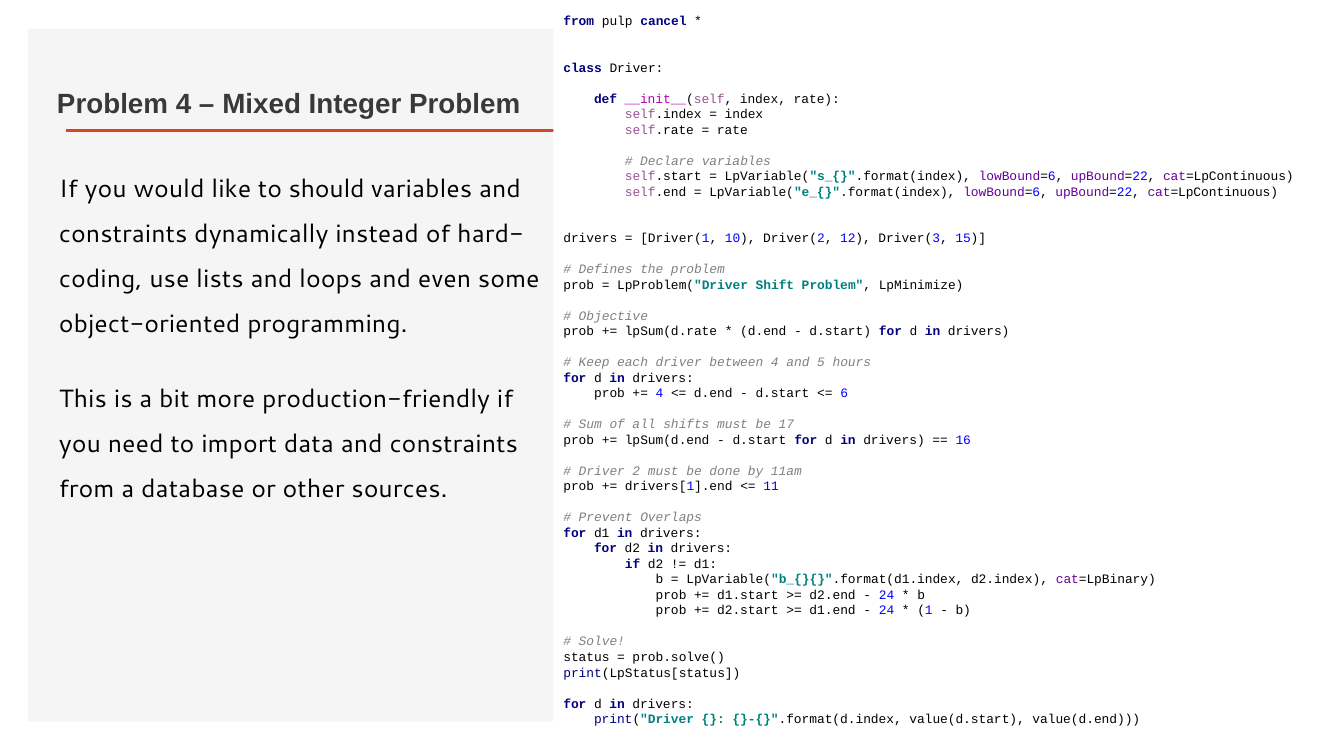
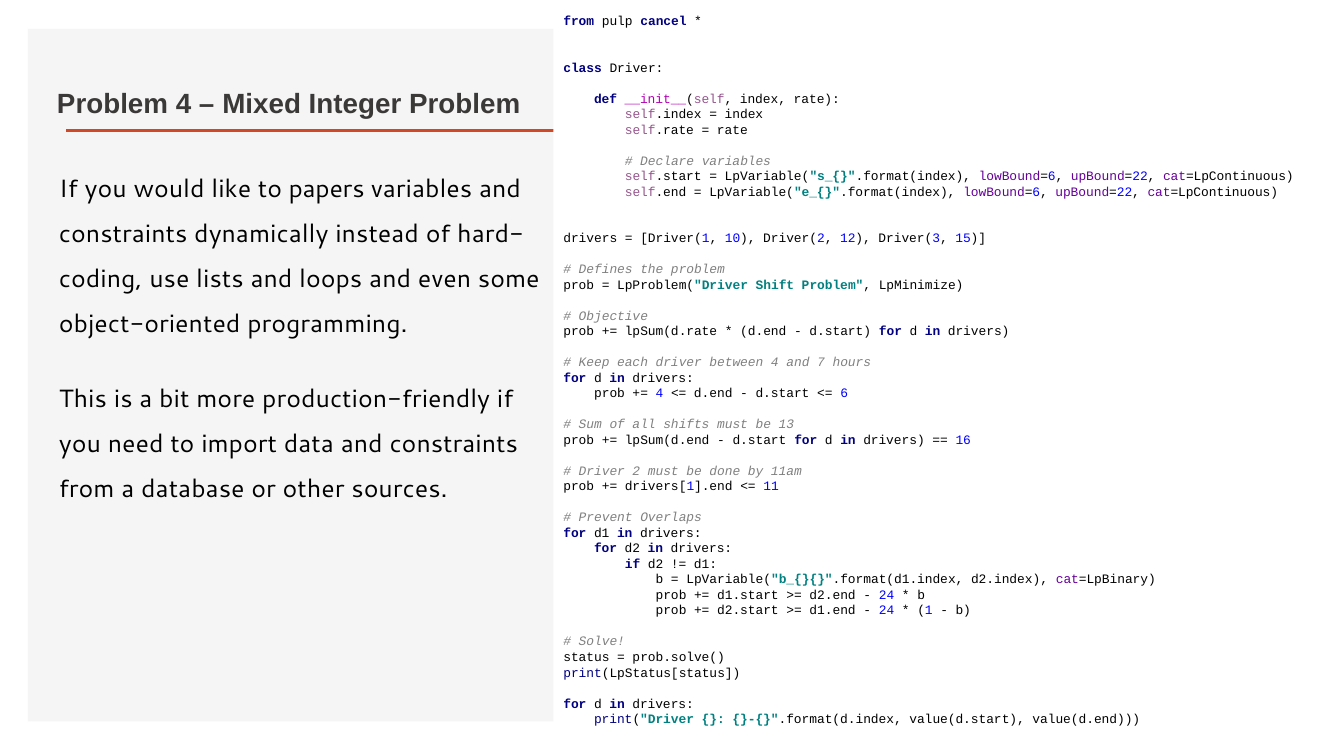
should: should -> papers
5: 5 -> 7
17: 17 -> 13
